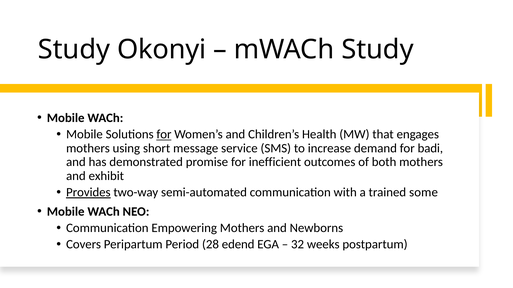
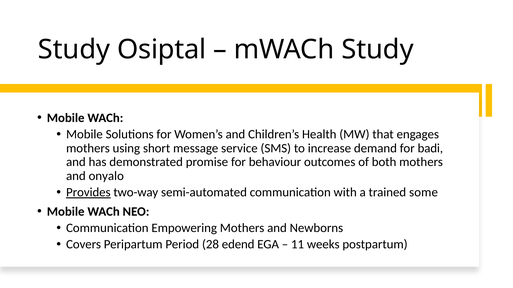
Okonyi: Okonyi -> Osiptal
for at (164, 135) underline: present -> none
inefficient: inefficient -> behaviour
exhibit: exhibit -> onyalo
32: 32 -> 11
